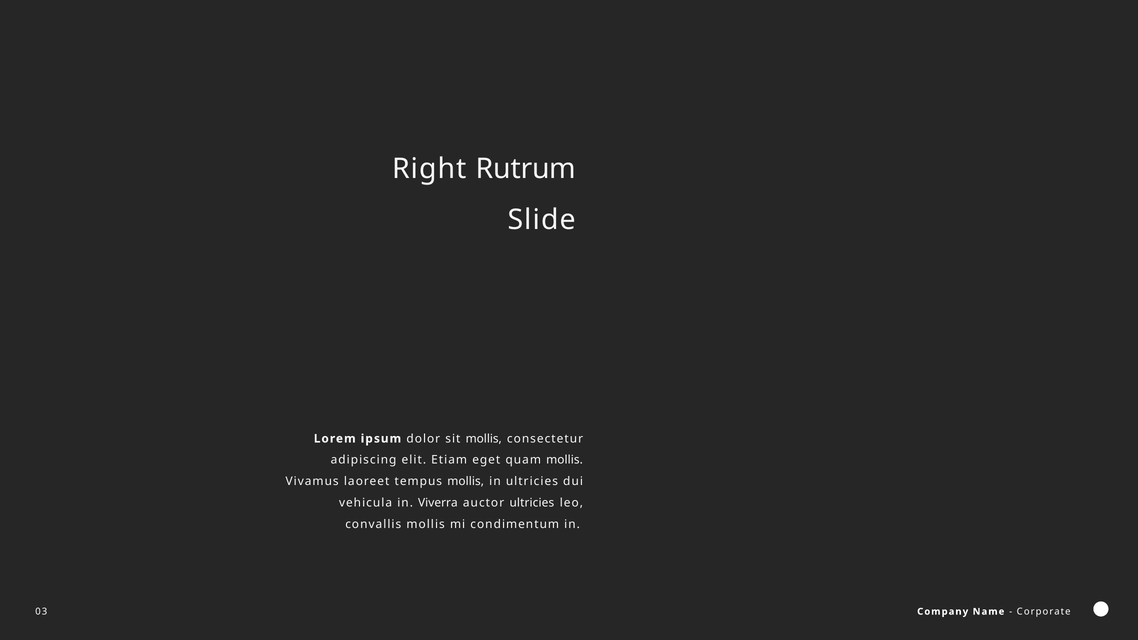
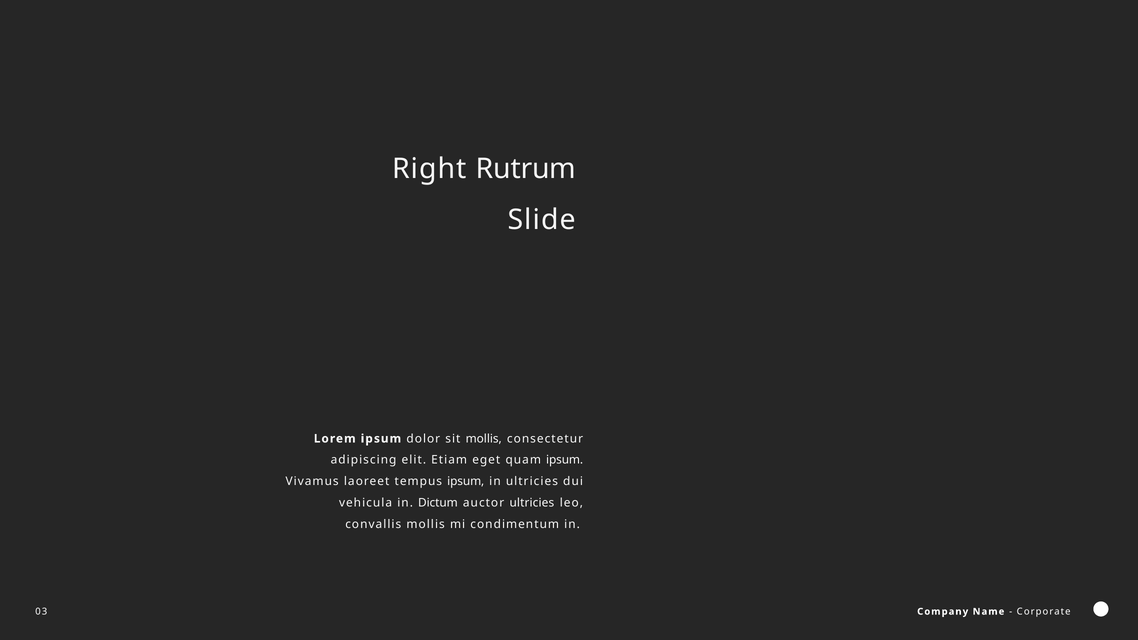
quam mollis: mollis -> ipsum
tempus mollis: mollis -> ipsum
Viverra: Viverra -> Dictum
